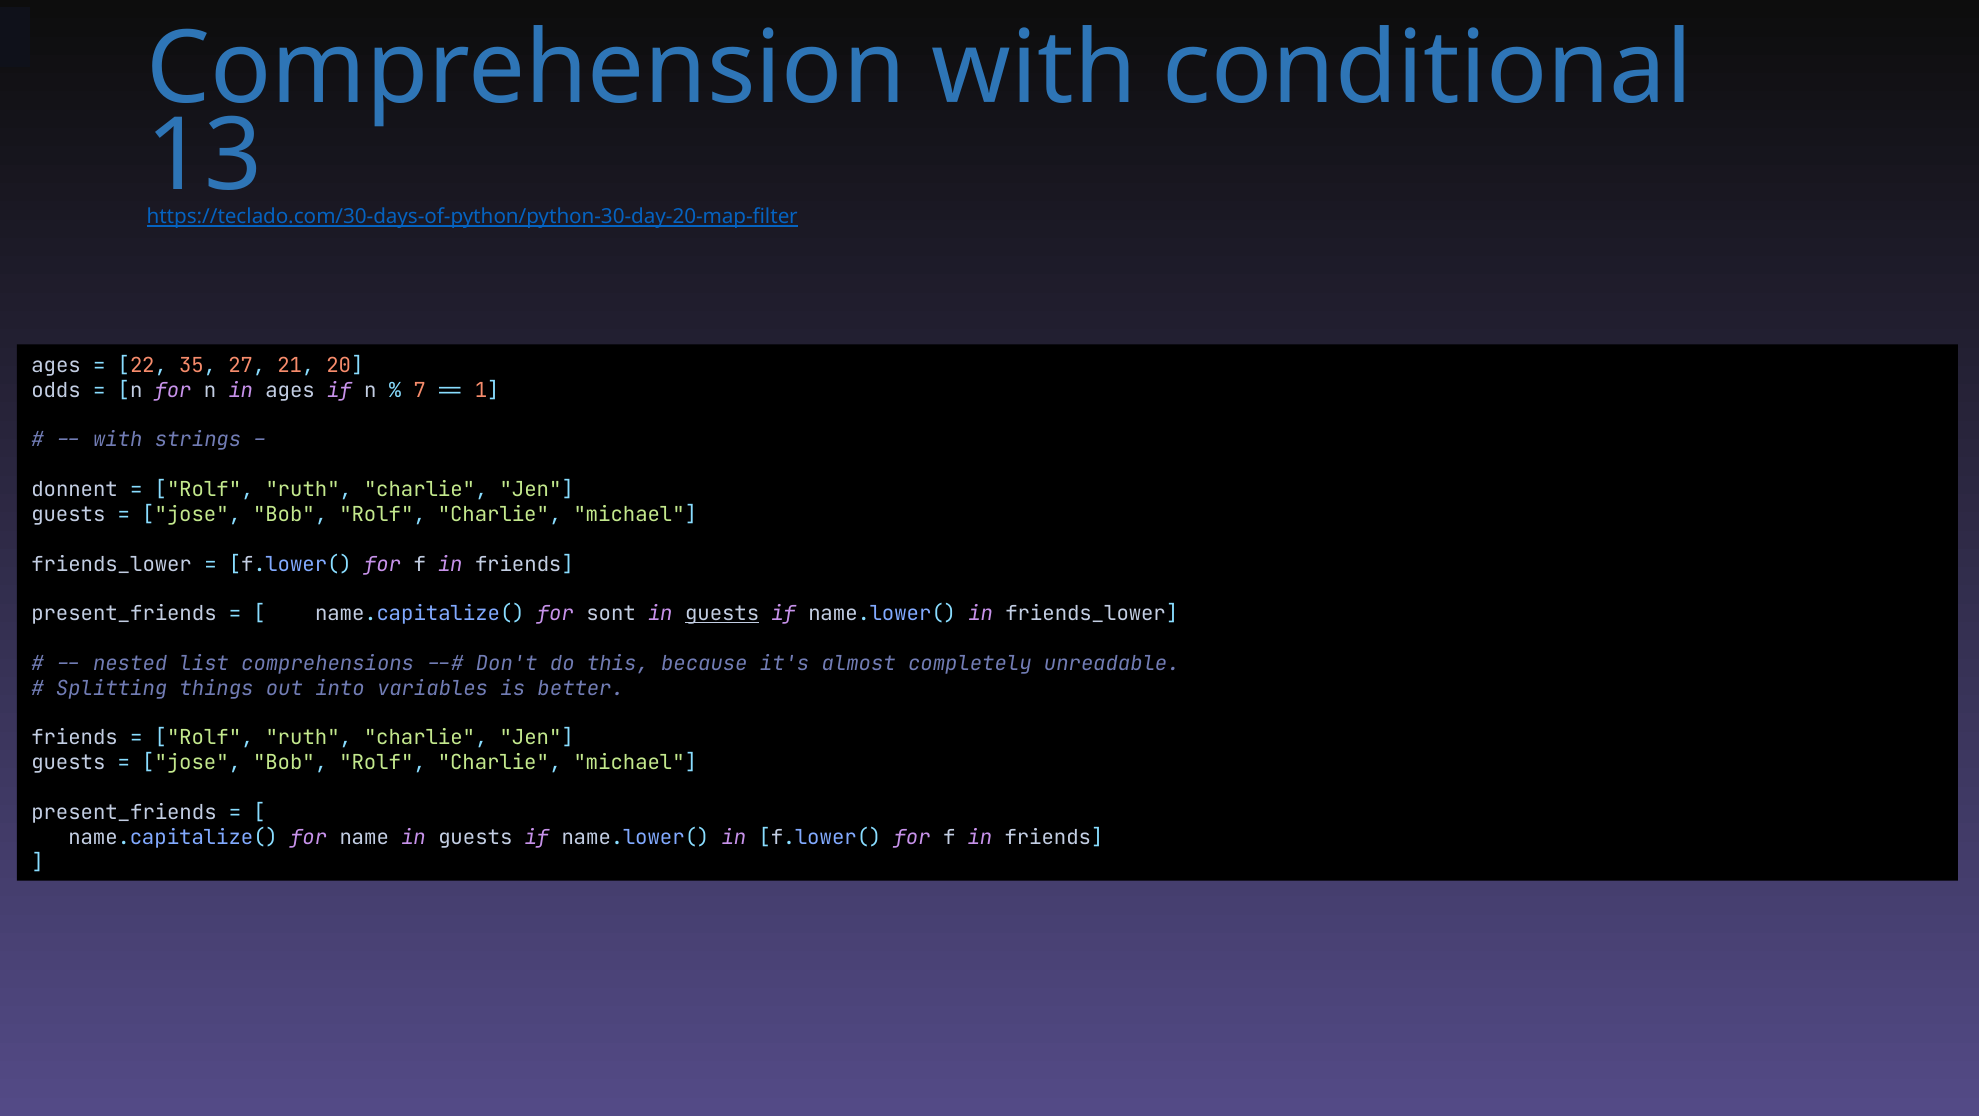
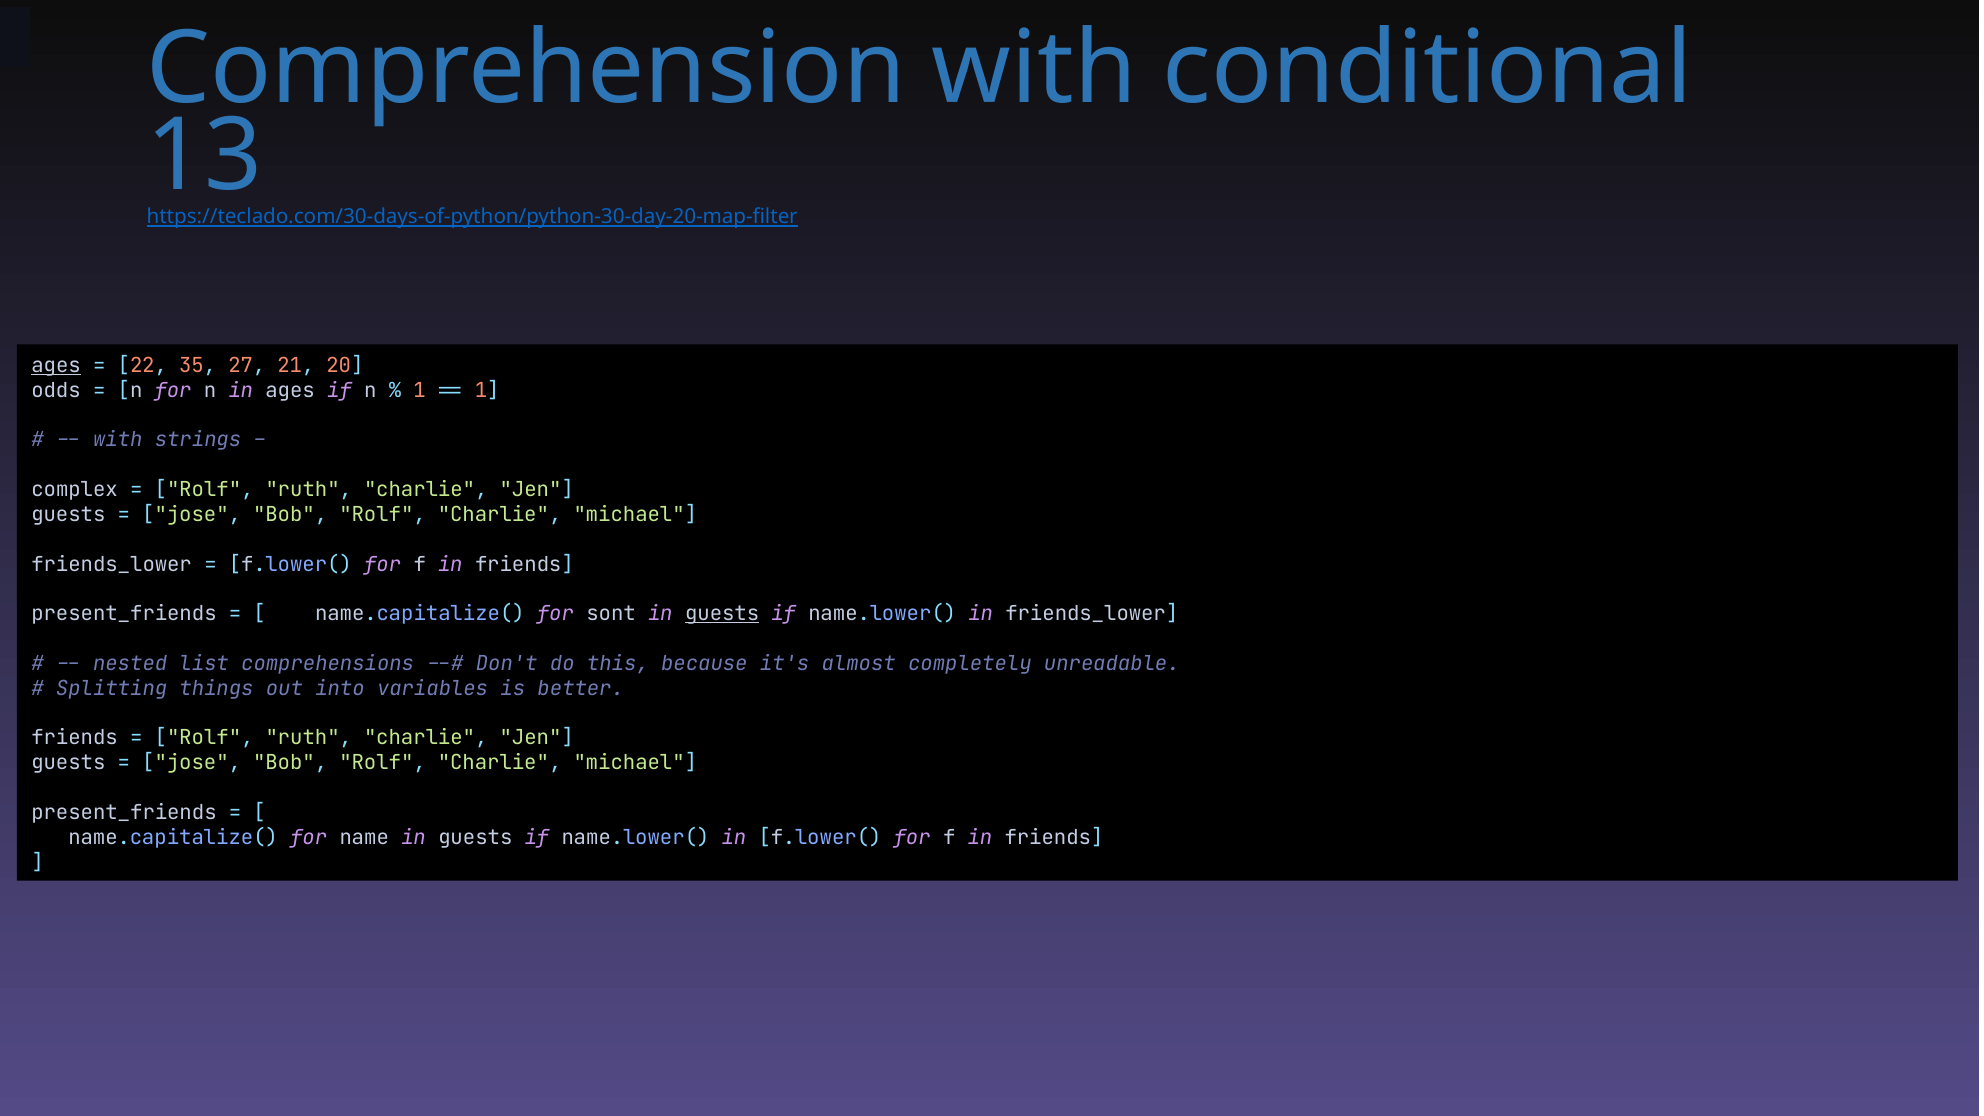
ages at (56, 366) underline: none -> present
7 at (419, 390): 7 -> 1
donnent: donnent -> complex
